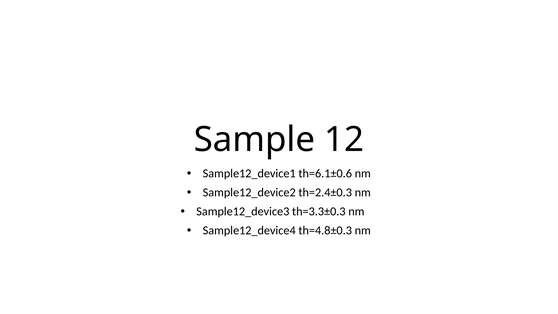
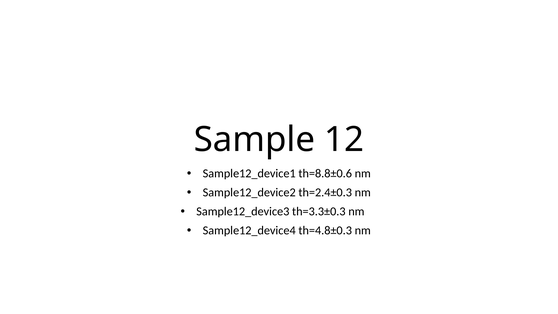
th=6.1±0.6: th=6.1±0.6 -> th=8.8±0.6
